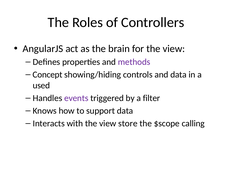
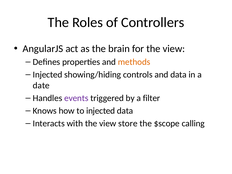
methods colour: purple -> orange
Concept at (48, 75): Concept -> Injected
used: used -> date
to support: support -> injected
